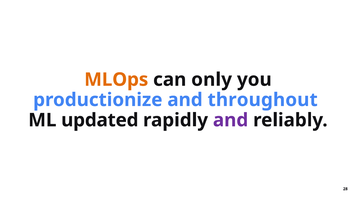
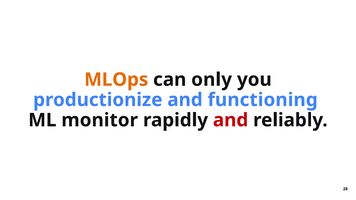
throughout: throughout -> functioning
updated: updated -> monitor
and at (231, 120) colour: purple -> red
